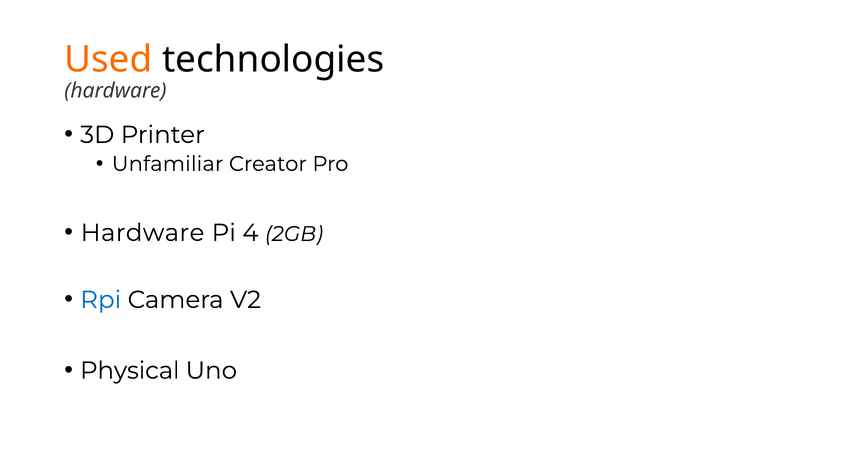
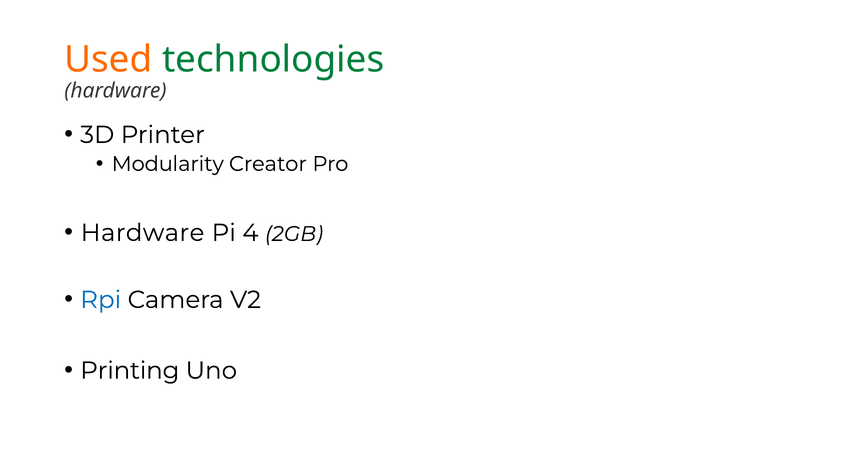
technologies colour: black -> green
Unfamiliar: Unfamiliar -> Modularity
Physical: Physical -> Printing
